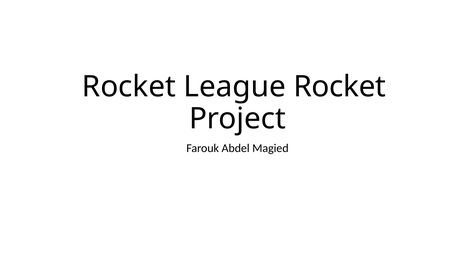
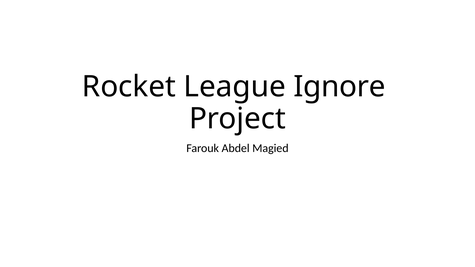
League Rocket: Rocket -> Ignore
